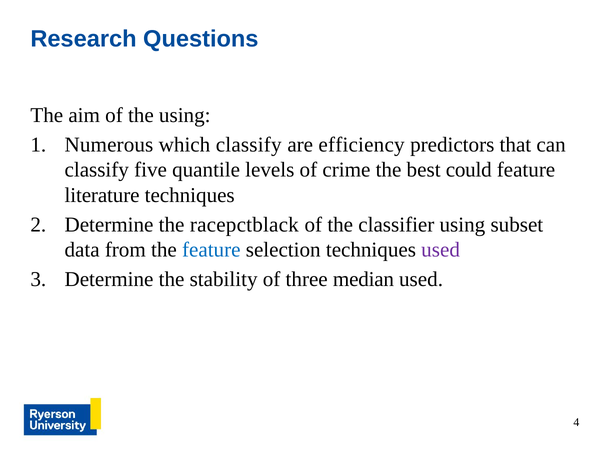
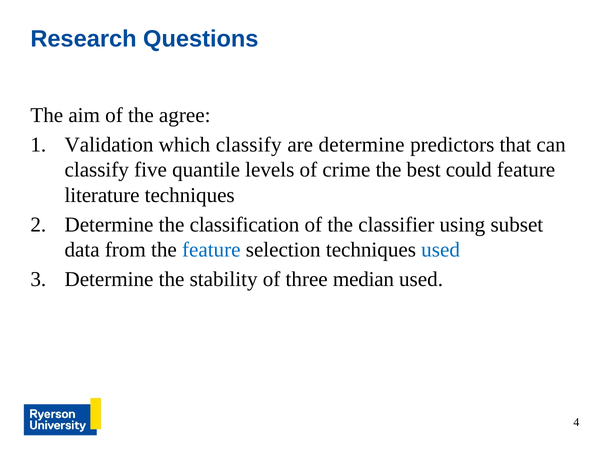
the using: using -> agree
Numerous: Numerous -> Validation
are efficiency: efficiency -> determine
racepctblack: racepctblack -> classification
used at (441, 250) colour: purple -> blue
